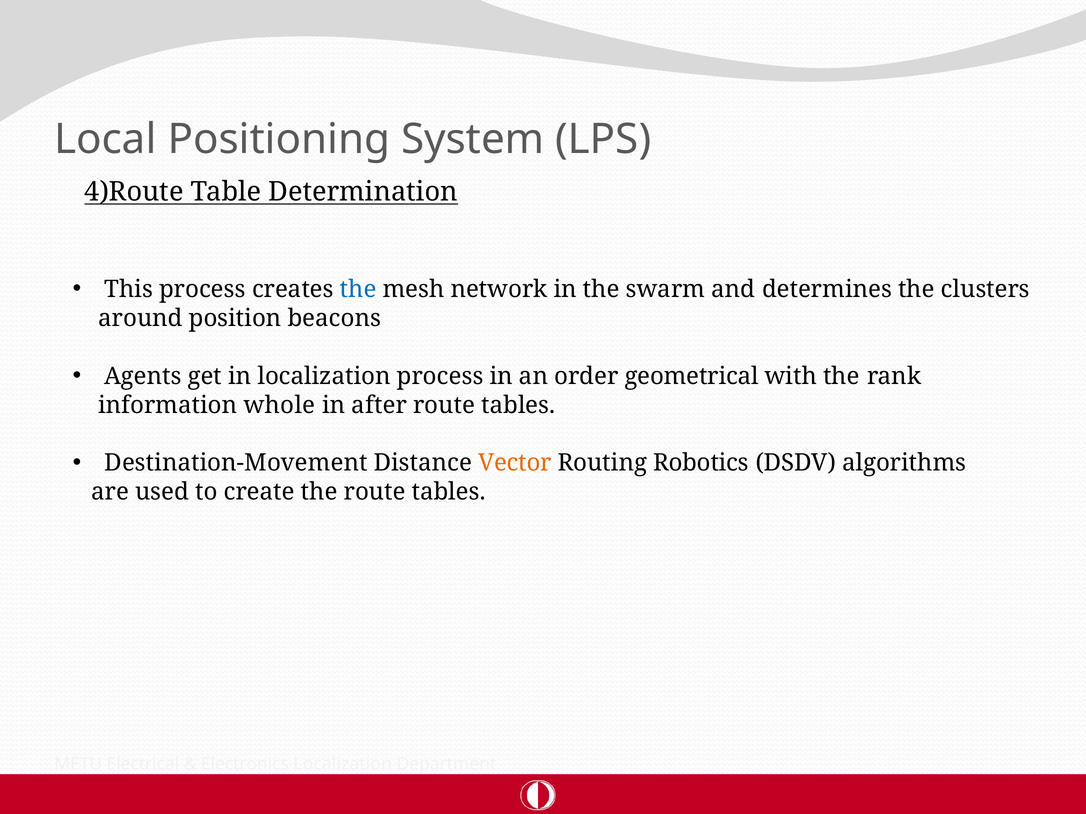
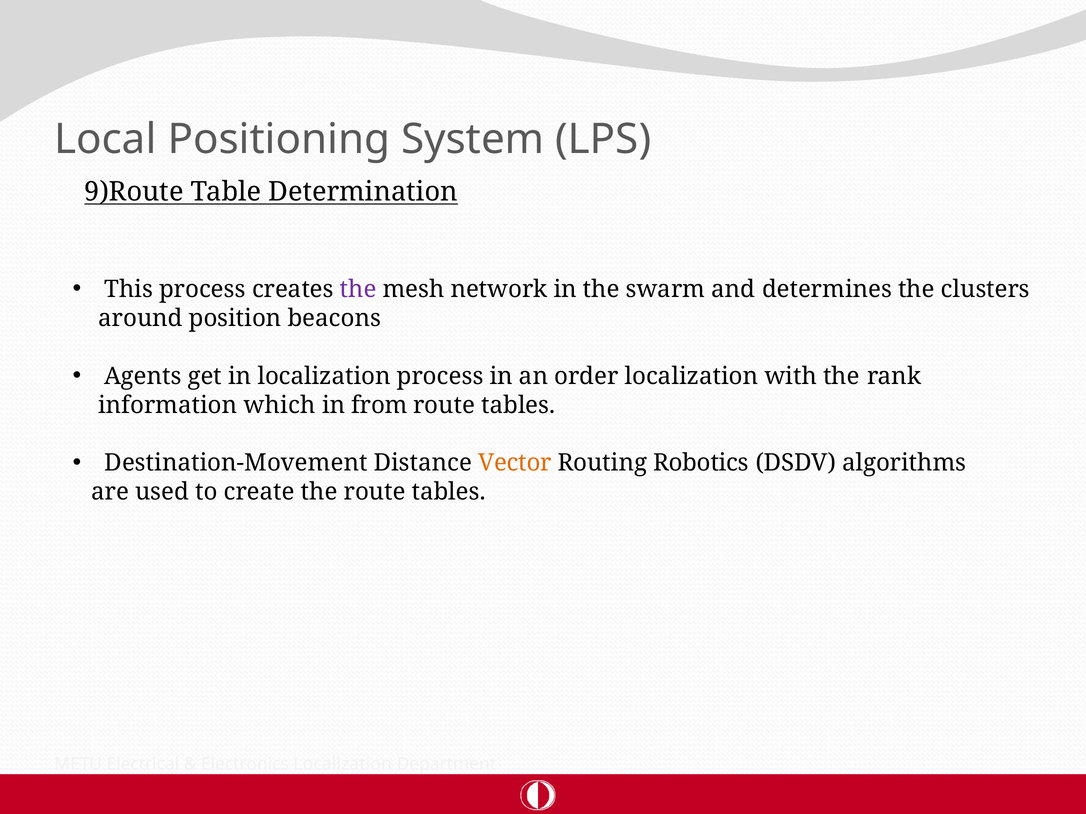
4)Route: 4)Route -> 9)Route
the at (358, 290) colour: blue -> purple
order geometrical: geometrical -> localization
whole: whole -> which
after: after -> from
